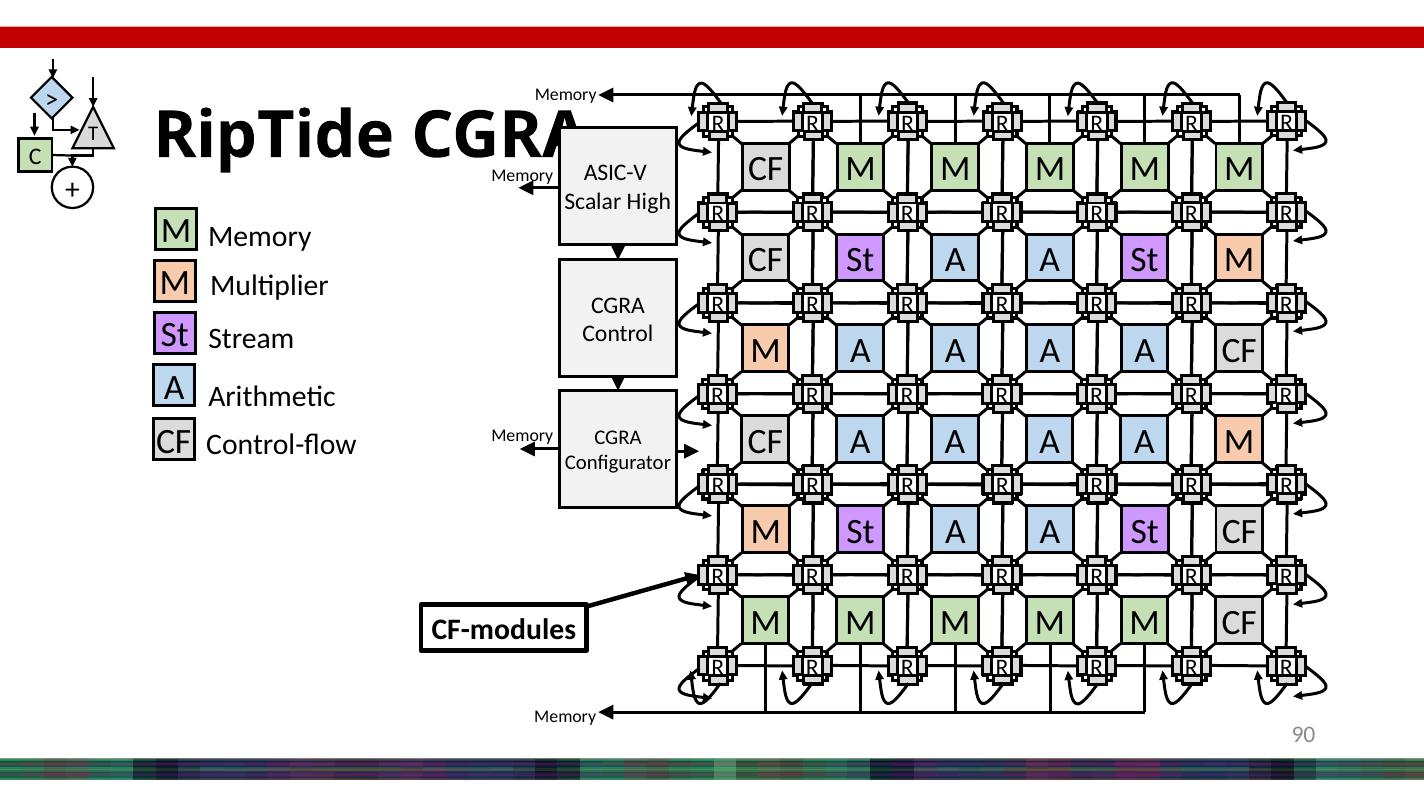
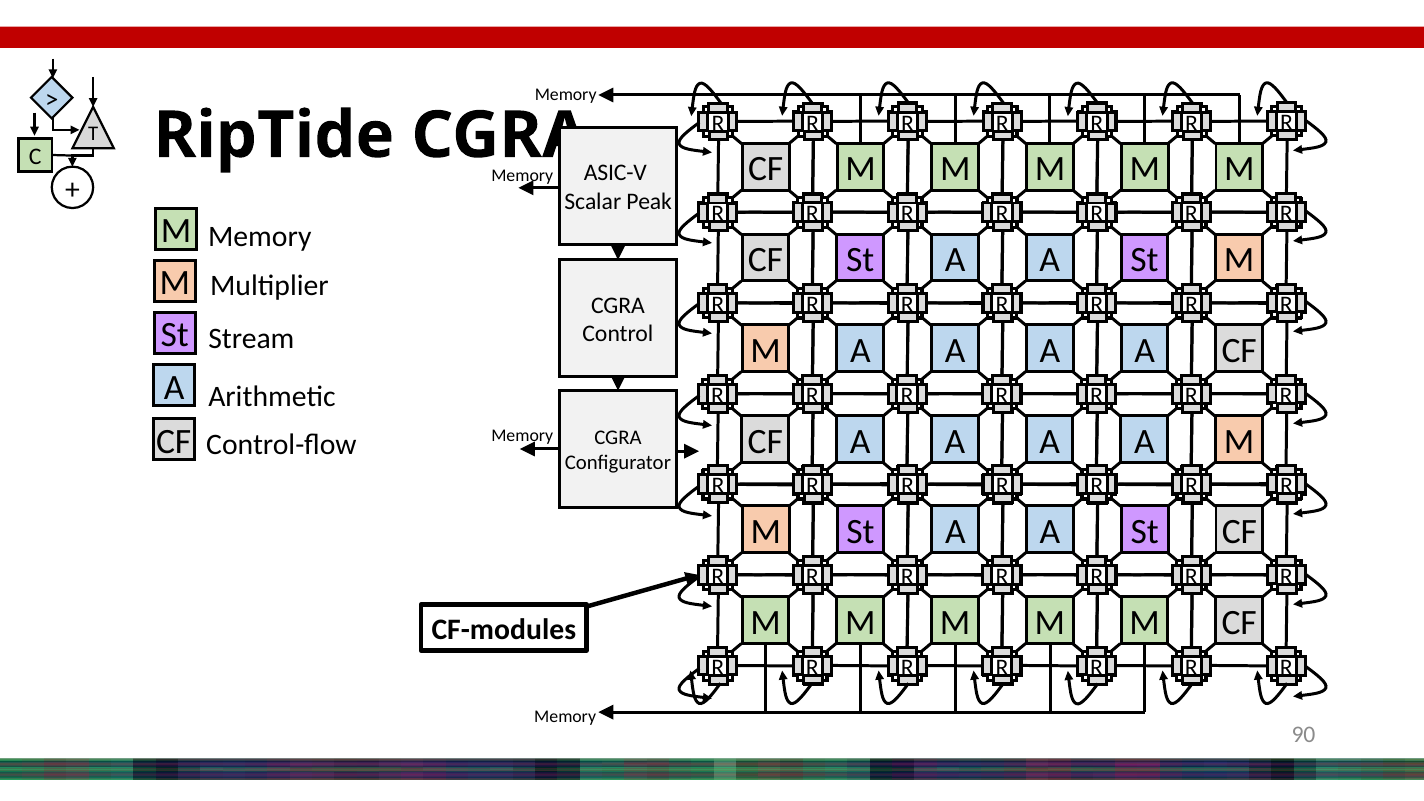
High: High -> Peak
